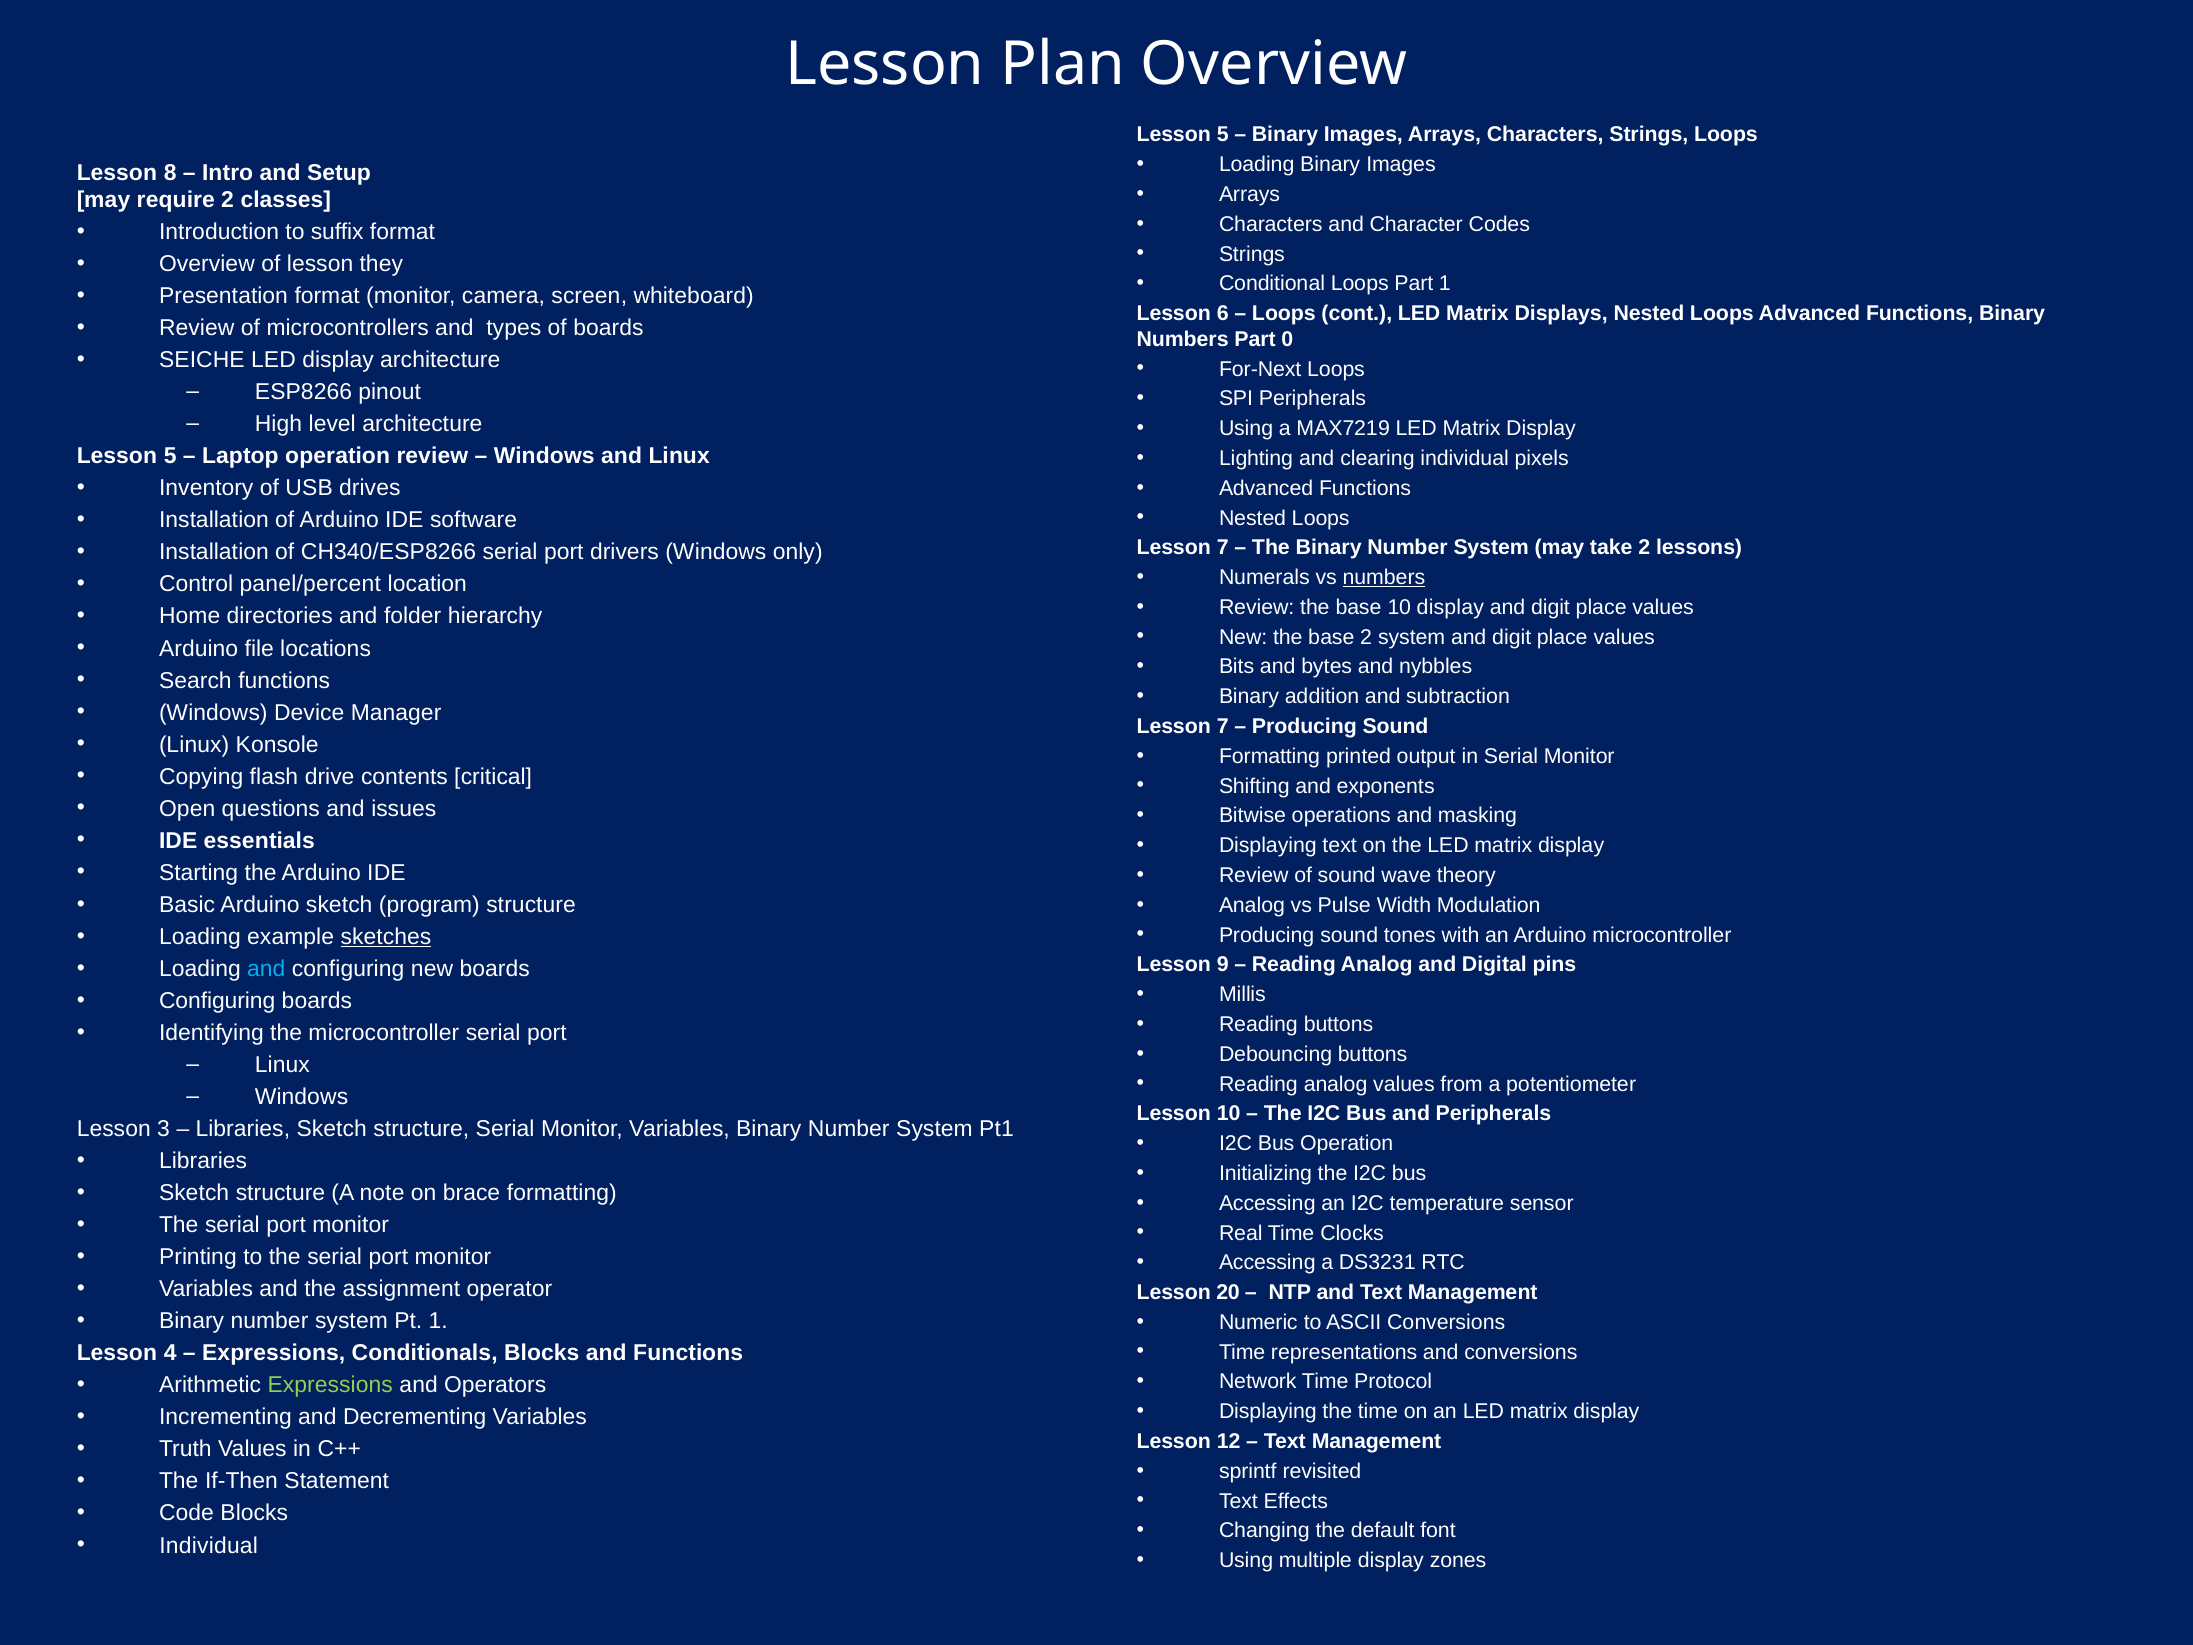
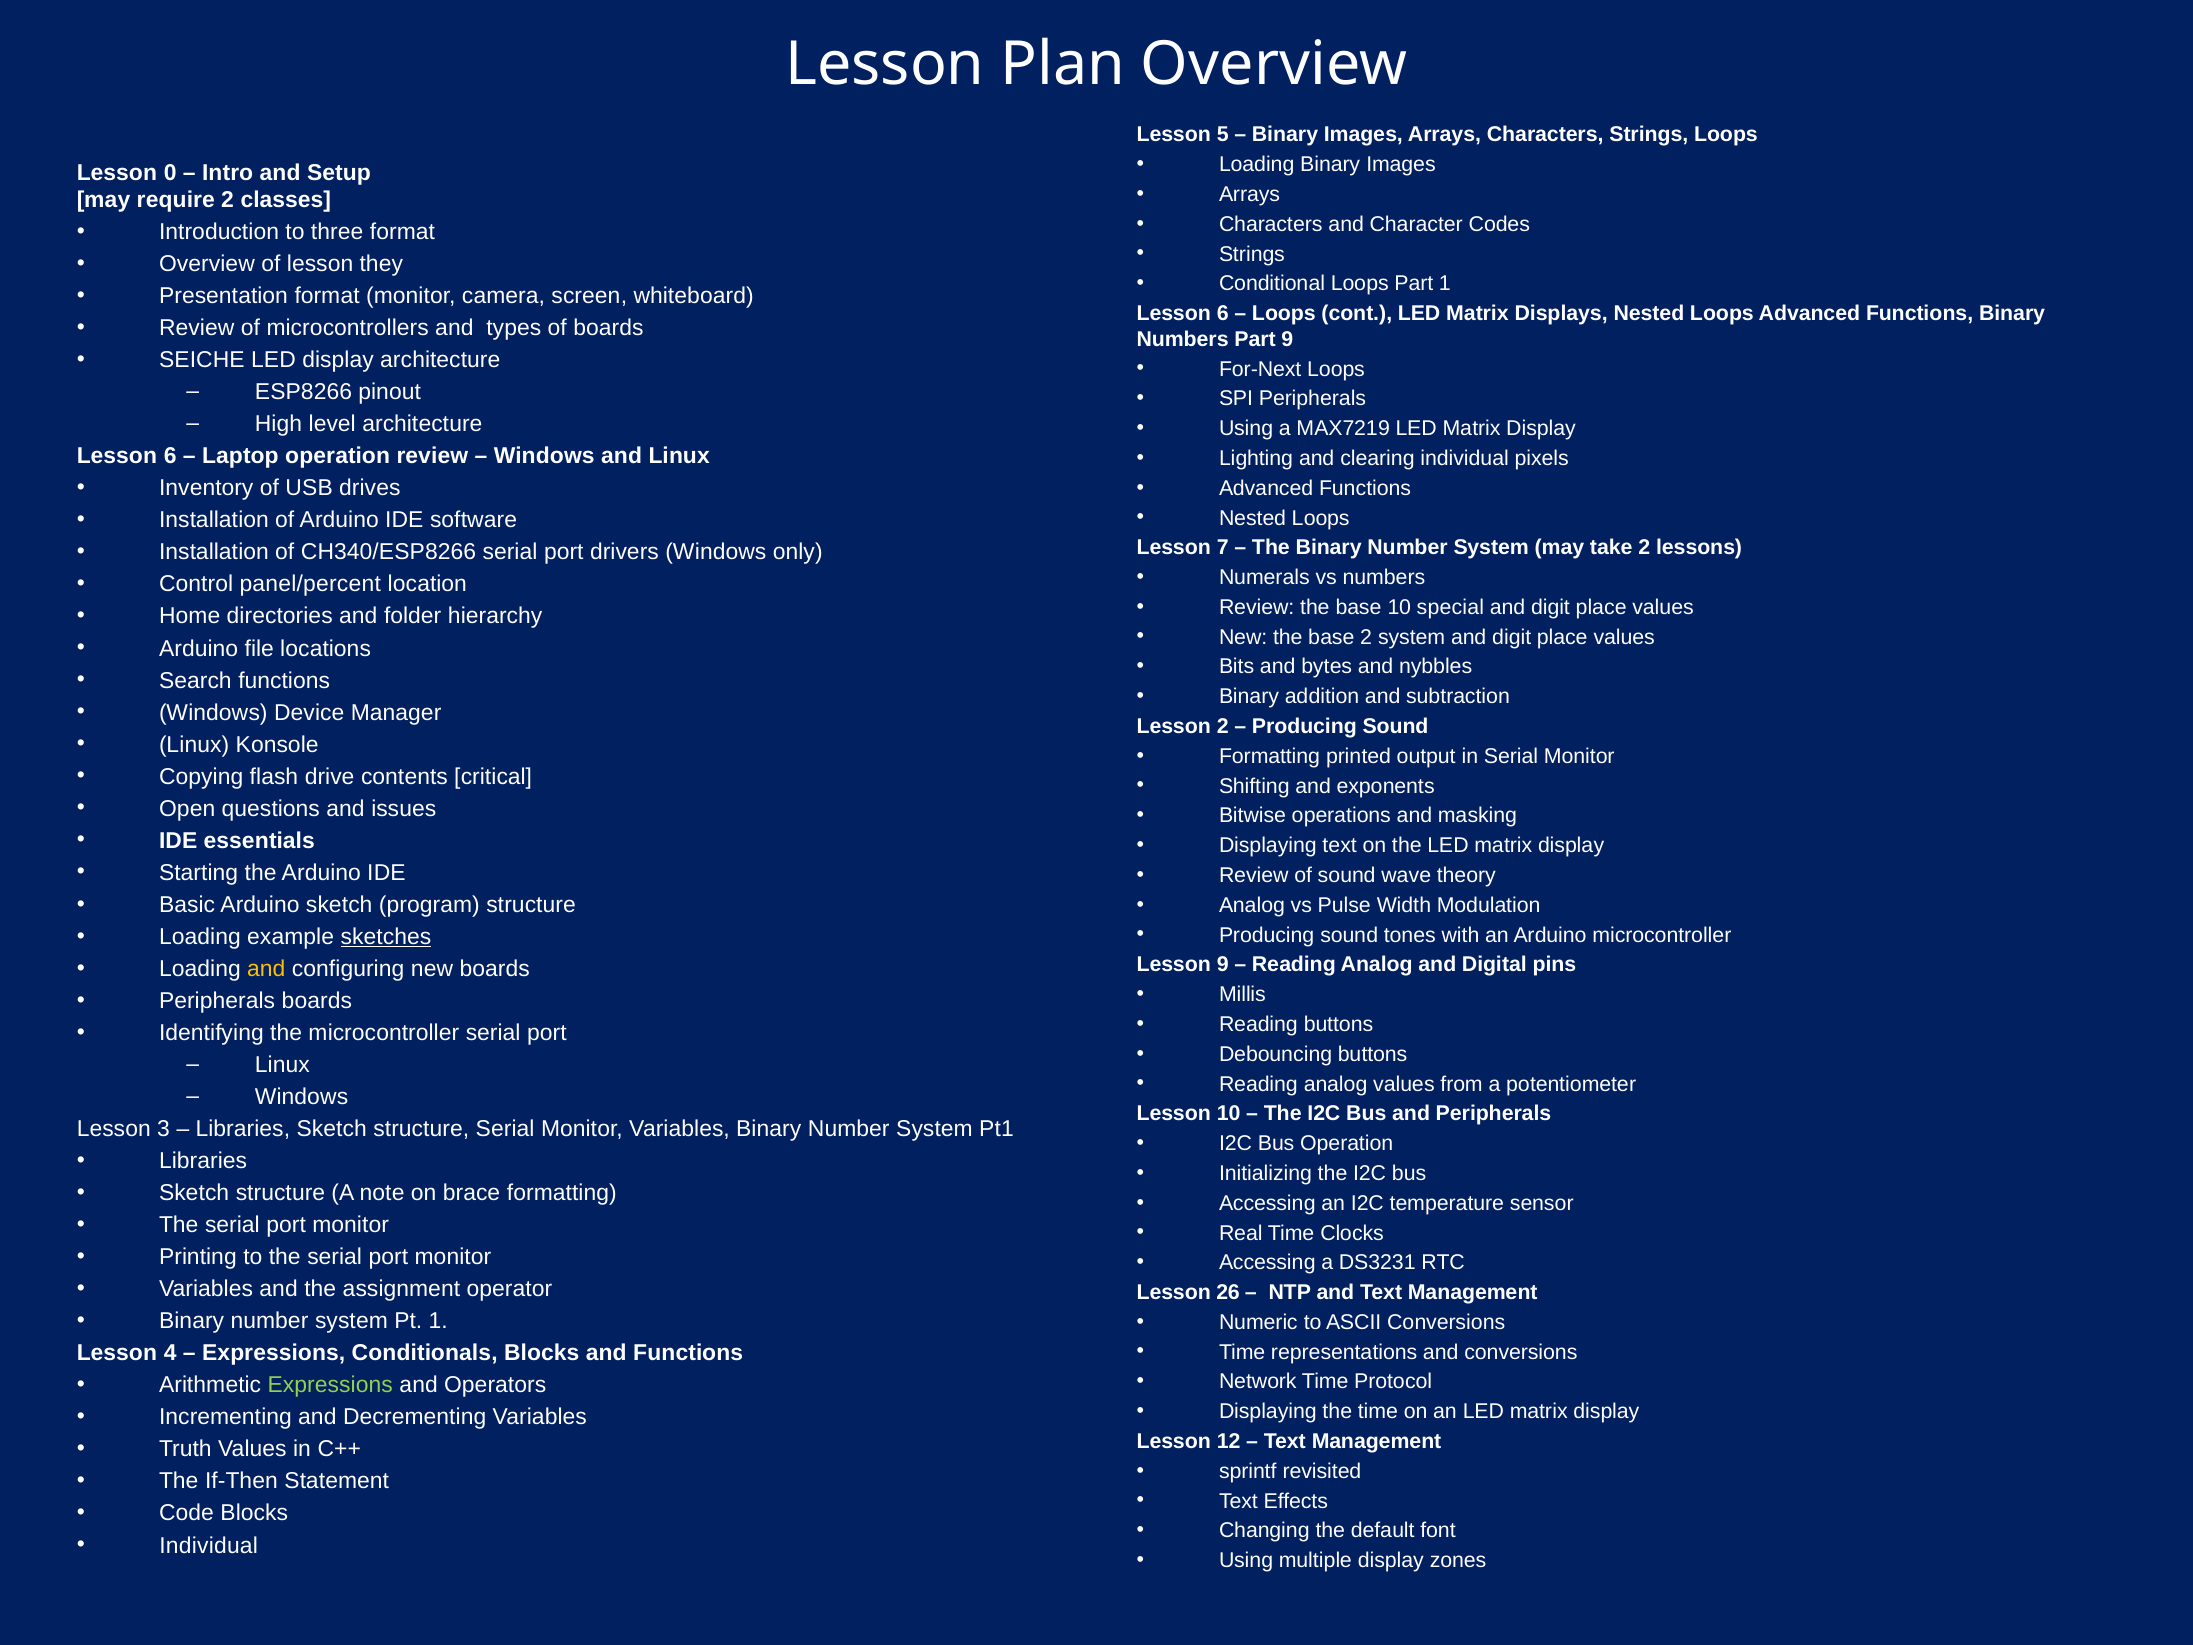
8: 8 -> 0
suffix: suffix -> three
Part 0: 0 -> 9
5 at (170, 456): 5 -> 6
numbers at (1384, 577) underline: present -> none
10 display: display -> special
7 at (1223, 726): 7 -> 2
and at (266, 969) colour: light blue -> yellow
Configuring at (217, 1001): Configuring -> Peripherals
20: 20 -> 26
